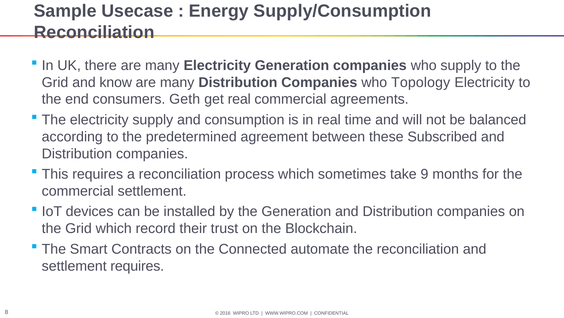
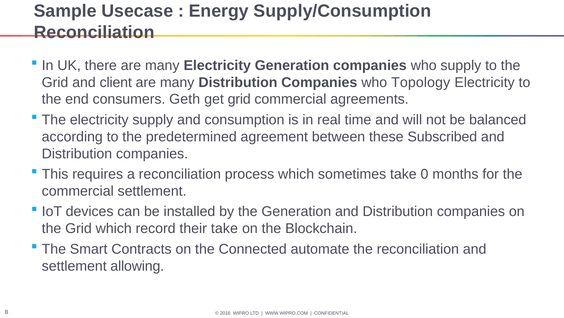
know: know -> client
get real: real -> grid
9: 9 -> 0
their trust: trust -> take
settlement requires: requires -> allowing
